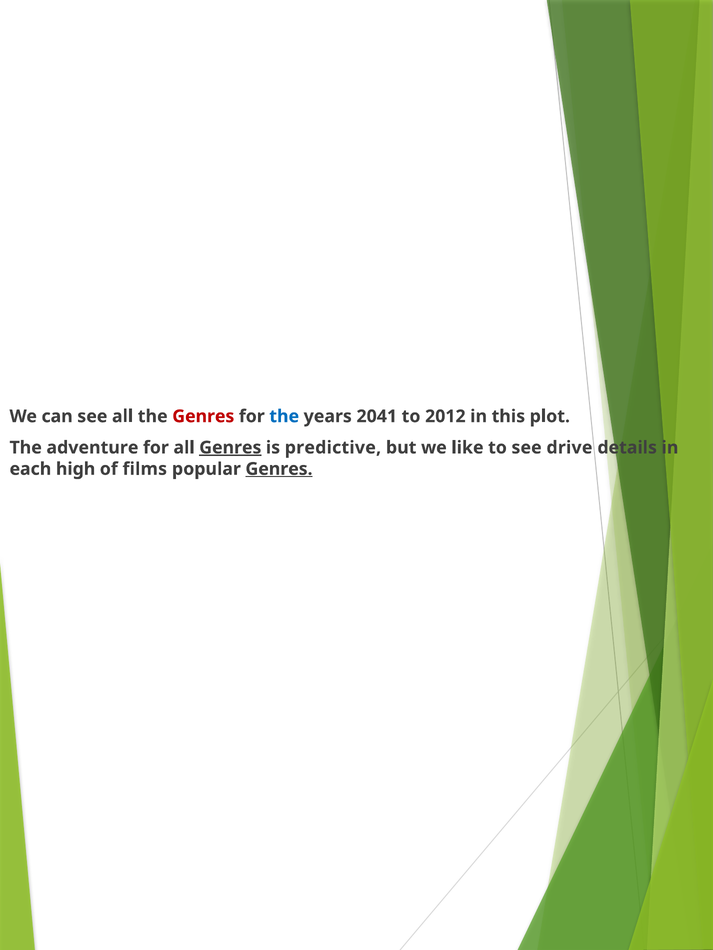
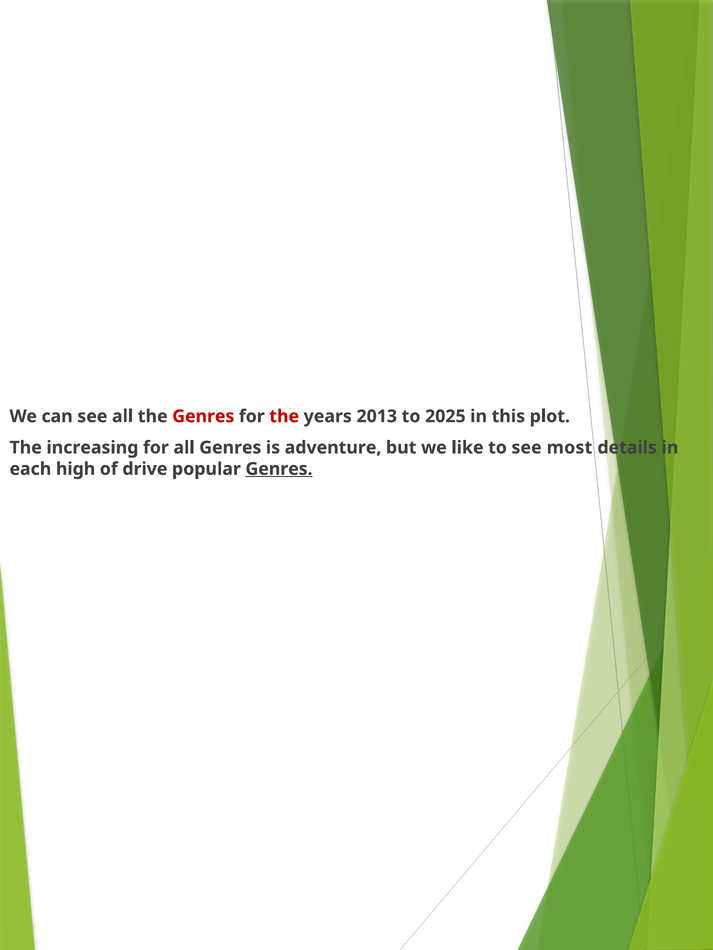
the at (284, 417) colour: blue -> red
2041: 2041 -> 2013
2012: 2012 -> 2025
adventure: adventure -> increasing
Genres at (230, 448) underline: present -> none
predictive: predictive -> adventure
drive: drive -> most
films: films -> drive
